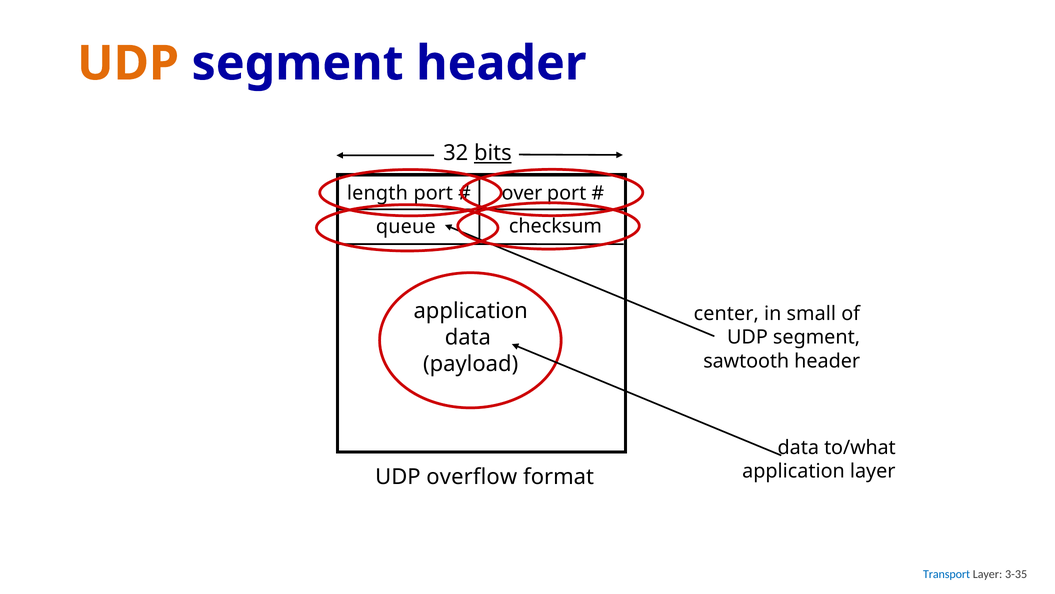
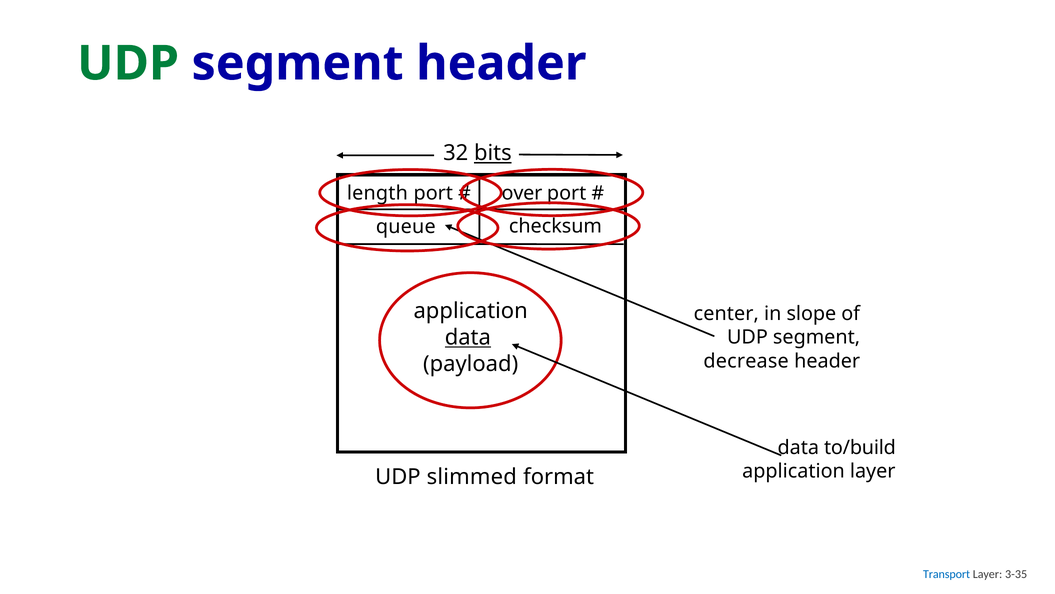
UDP at (128, 63) colour: orange -> green
small: small -> slope
data at (468, 337) underline: none -> present
sawtooth: sawtooth -> decrease
to/what: to/what -> to/build
overflow: overflow -> slimmed
